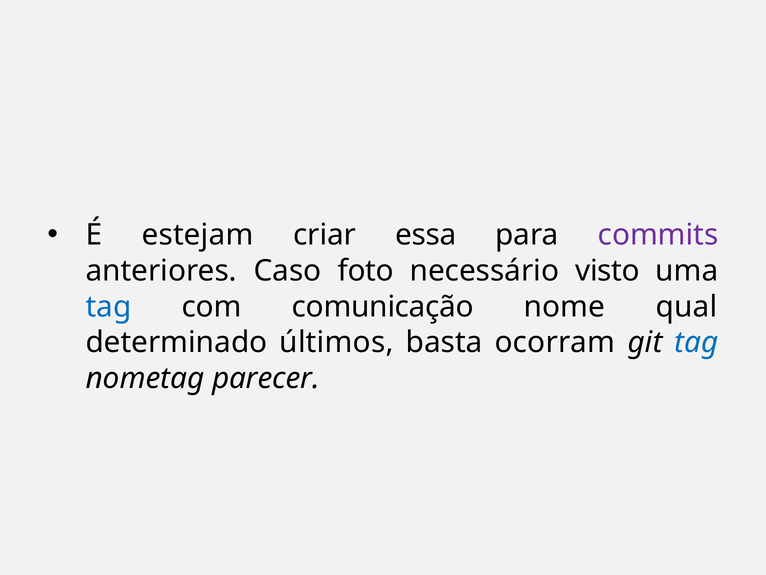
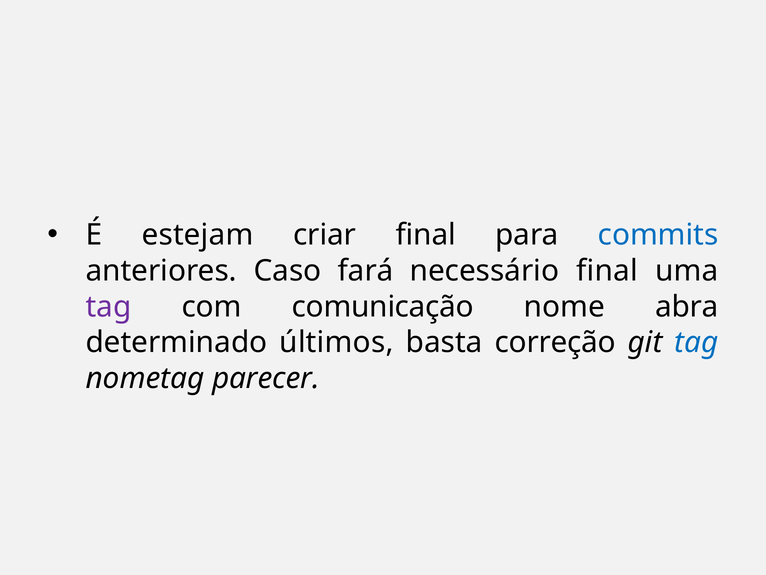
criar essa: essa -> final
commits colour: purple -> blue
foto: foto -> fará
necessário visto: visto -> final
tag at (109, 306) colour: blue -> purple
qual: qual -> abra
ocorram: ocorram -> correção
